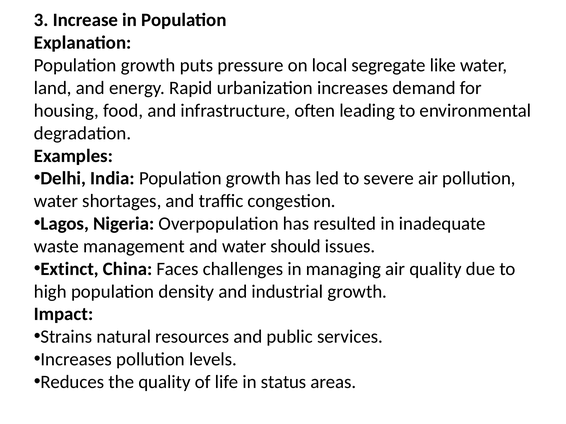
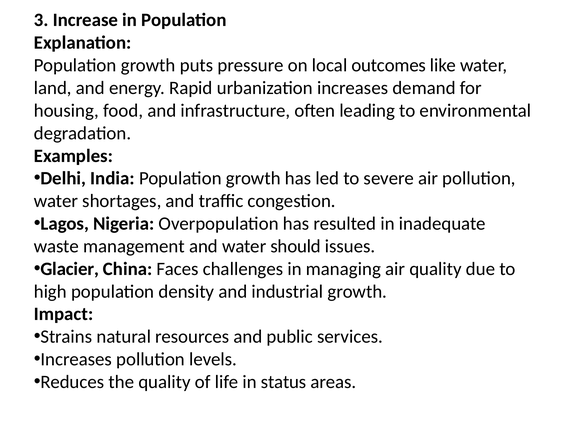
segregate: segregate -> outcomes
Extinct: Extinct -> Glacier
